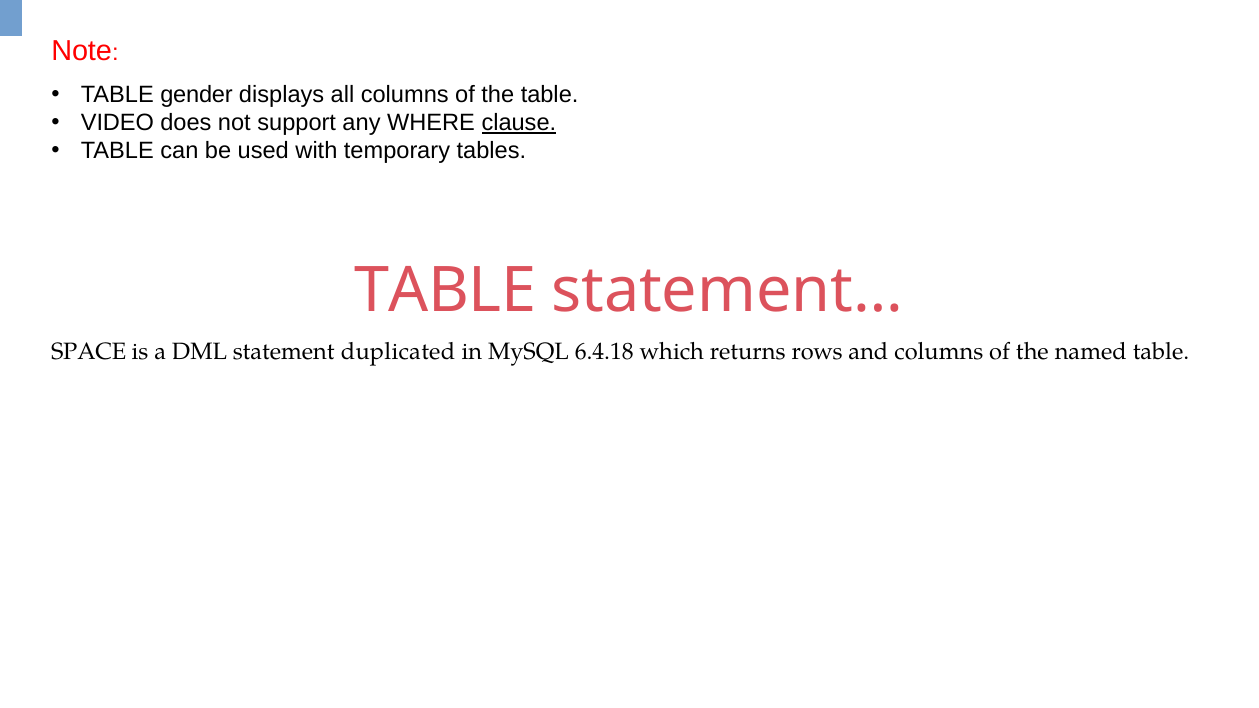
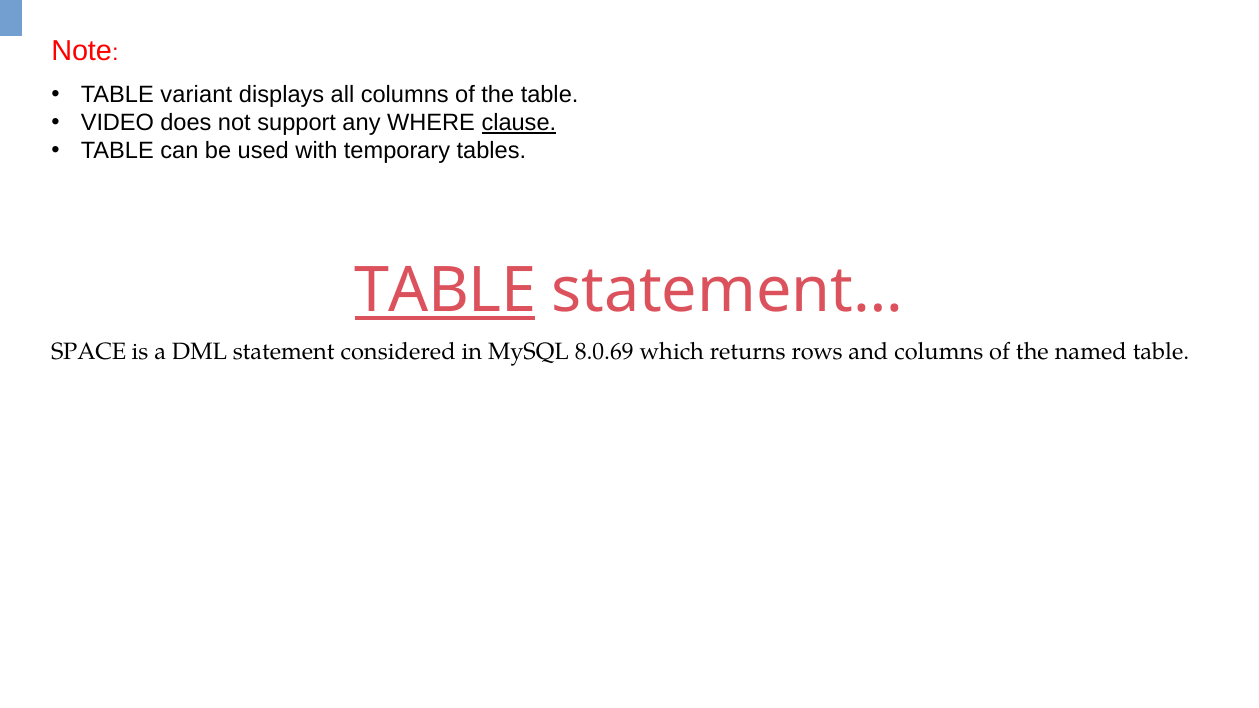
gender: gender -> variant
TABLE at (445, 291) underline: none -> present
duplicated: duplicated -> considered
6.4.18: 6.4.18 -> 8.0.69
